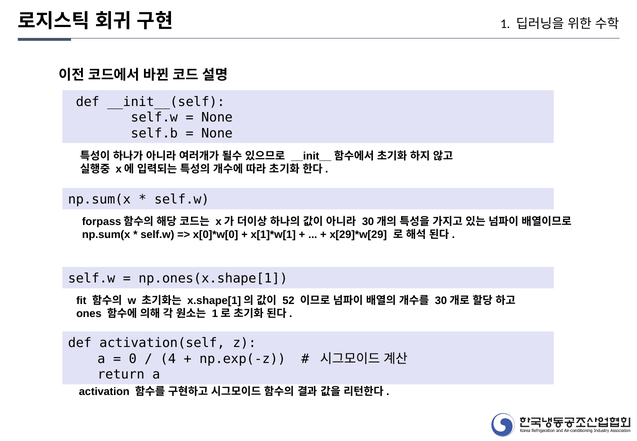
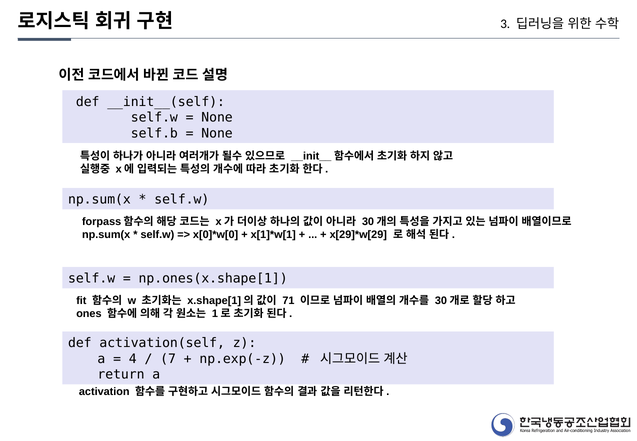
1: 1 -> 3
52: 52 -> 71
0: 0 -> 4
4: 4 -> 7
